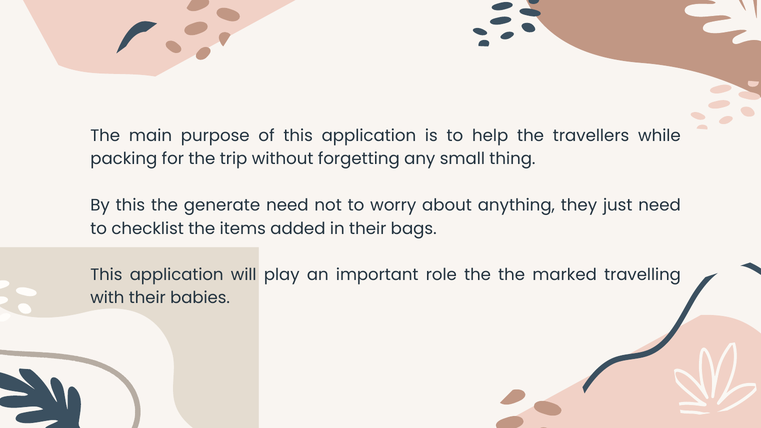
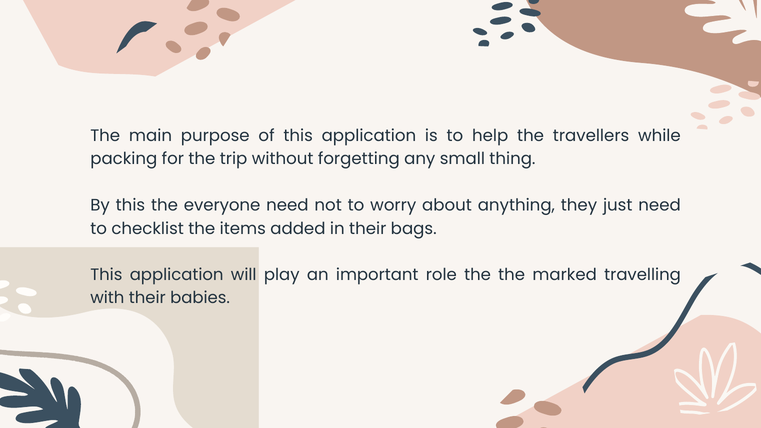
generate: generate -> everyone
